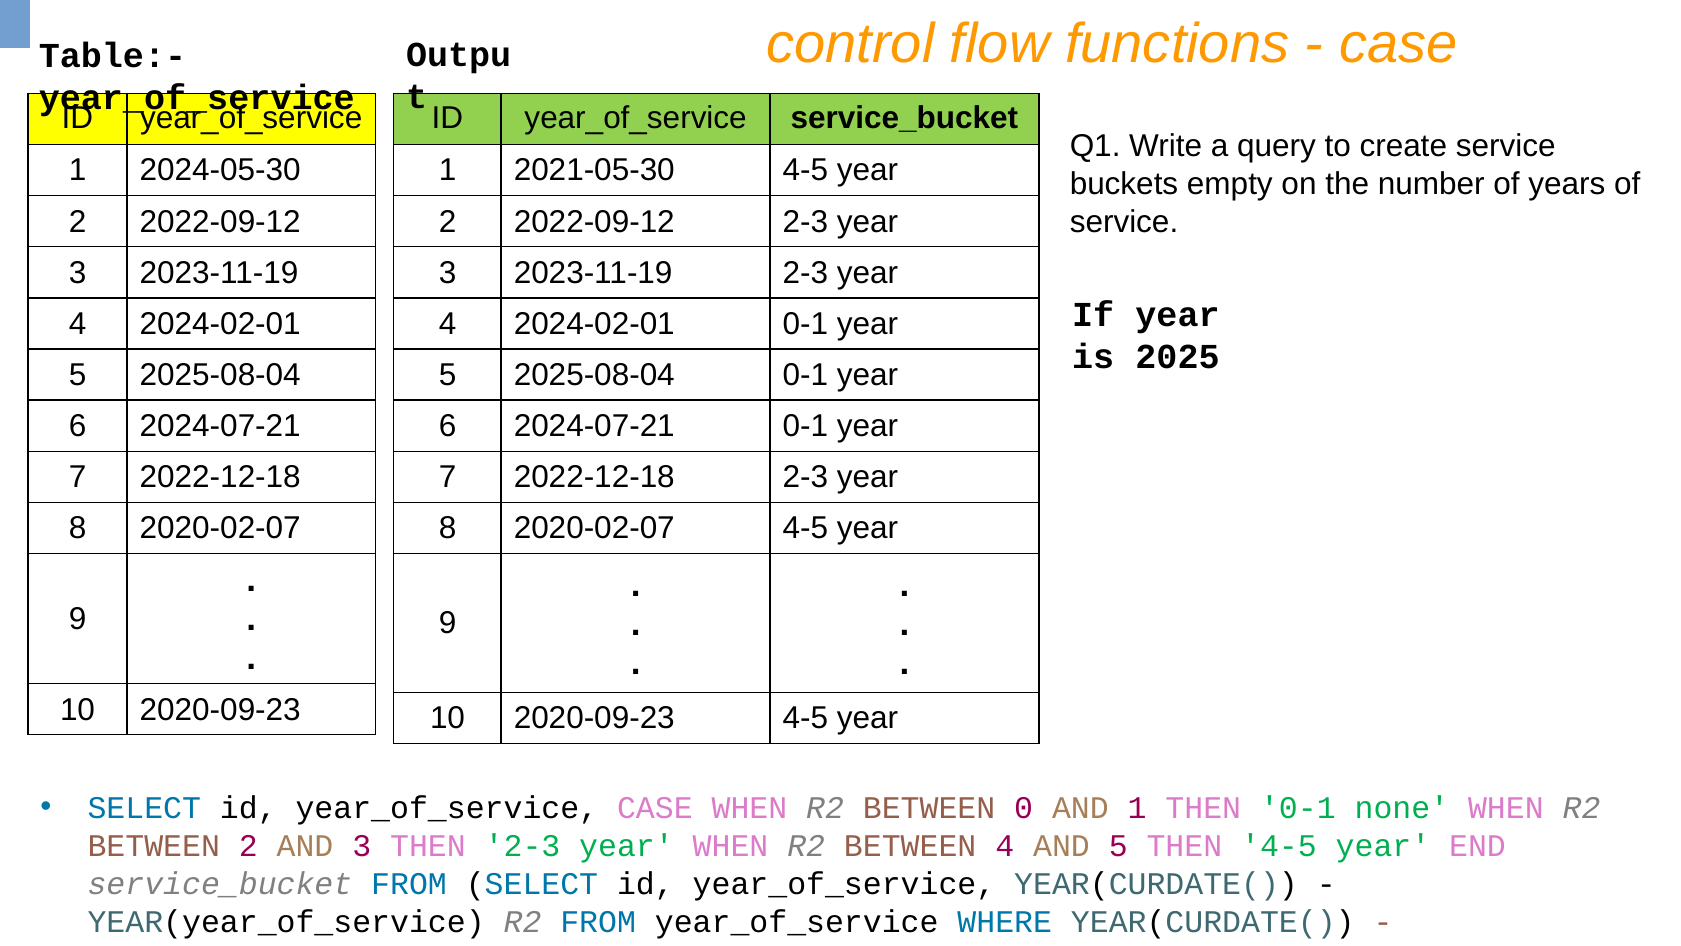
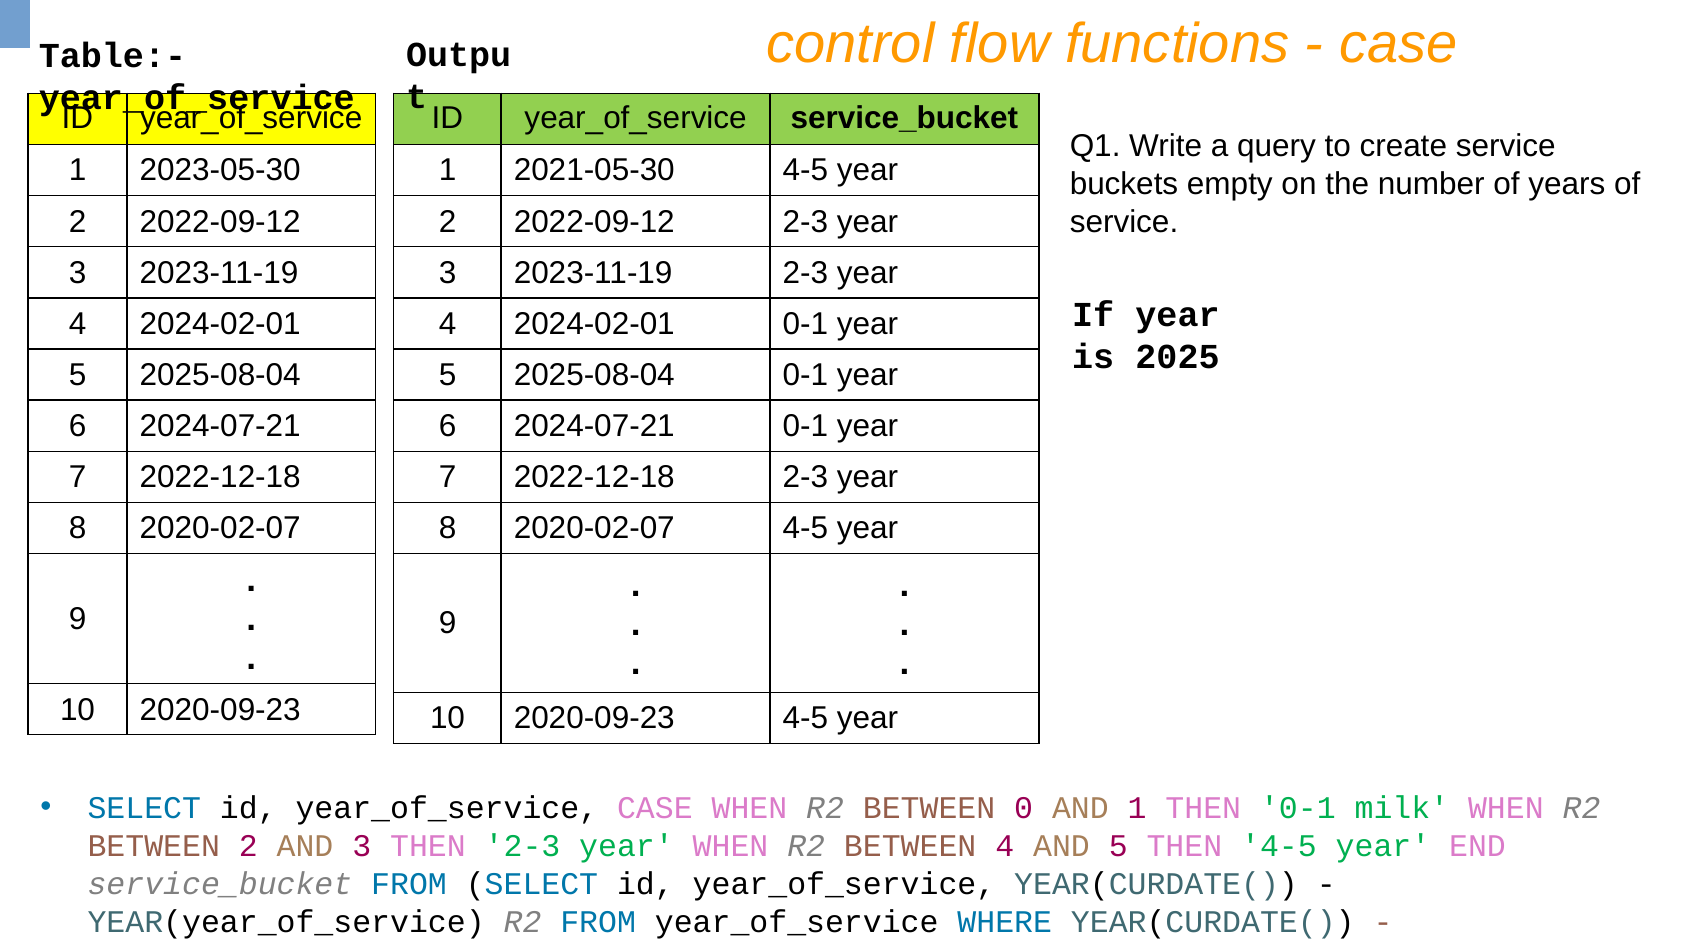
2024-05-30: 2024-05-30 -> 2023-05-30
none: none -> milk
